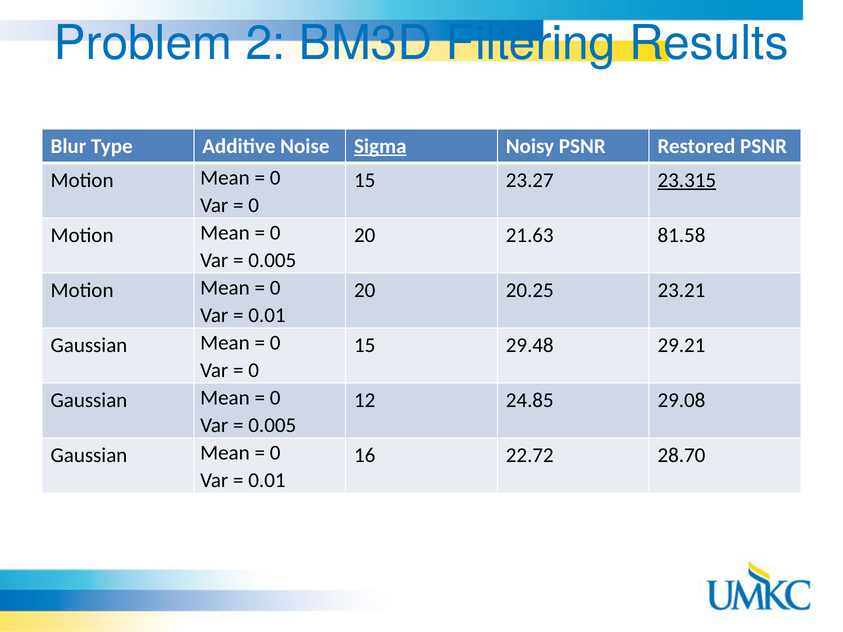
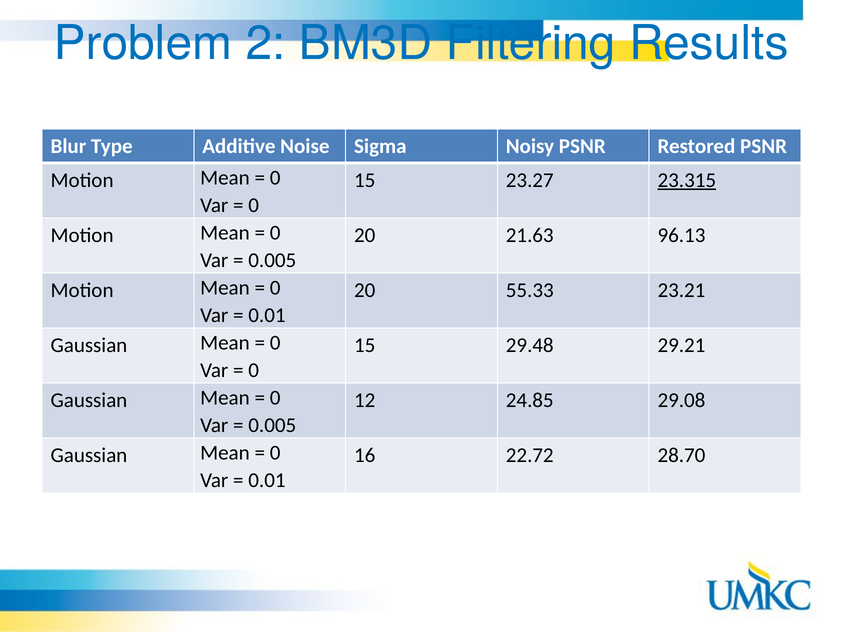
Sigma underline: present -> none
81.58: 81.58 -> 96.13
20.25: 20.25 -> 55.33
